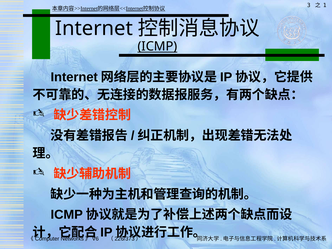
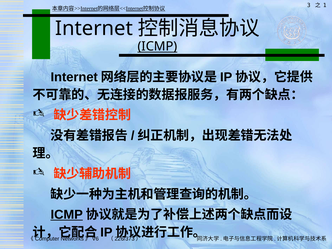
ICMP at (67, 215) underline: none -> present
